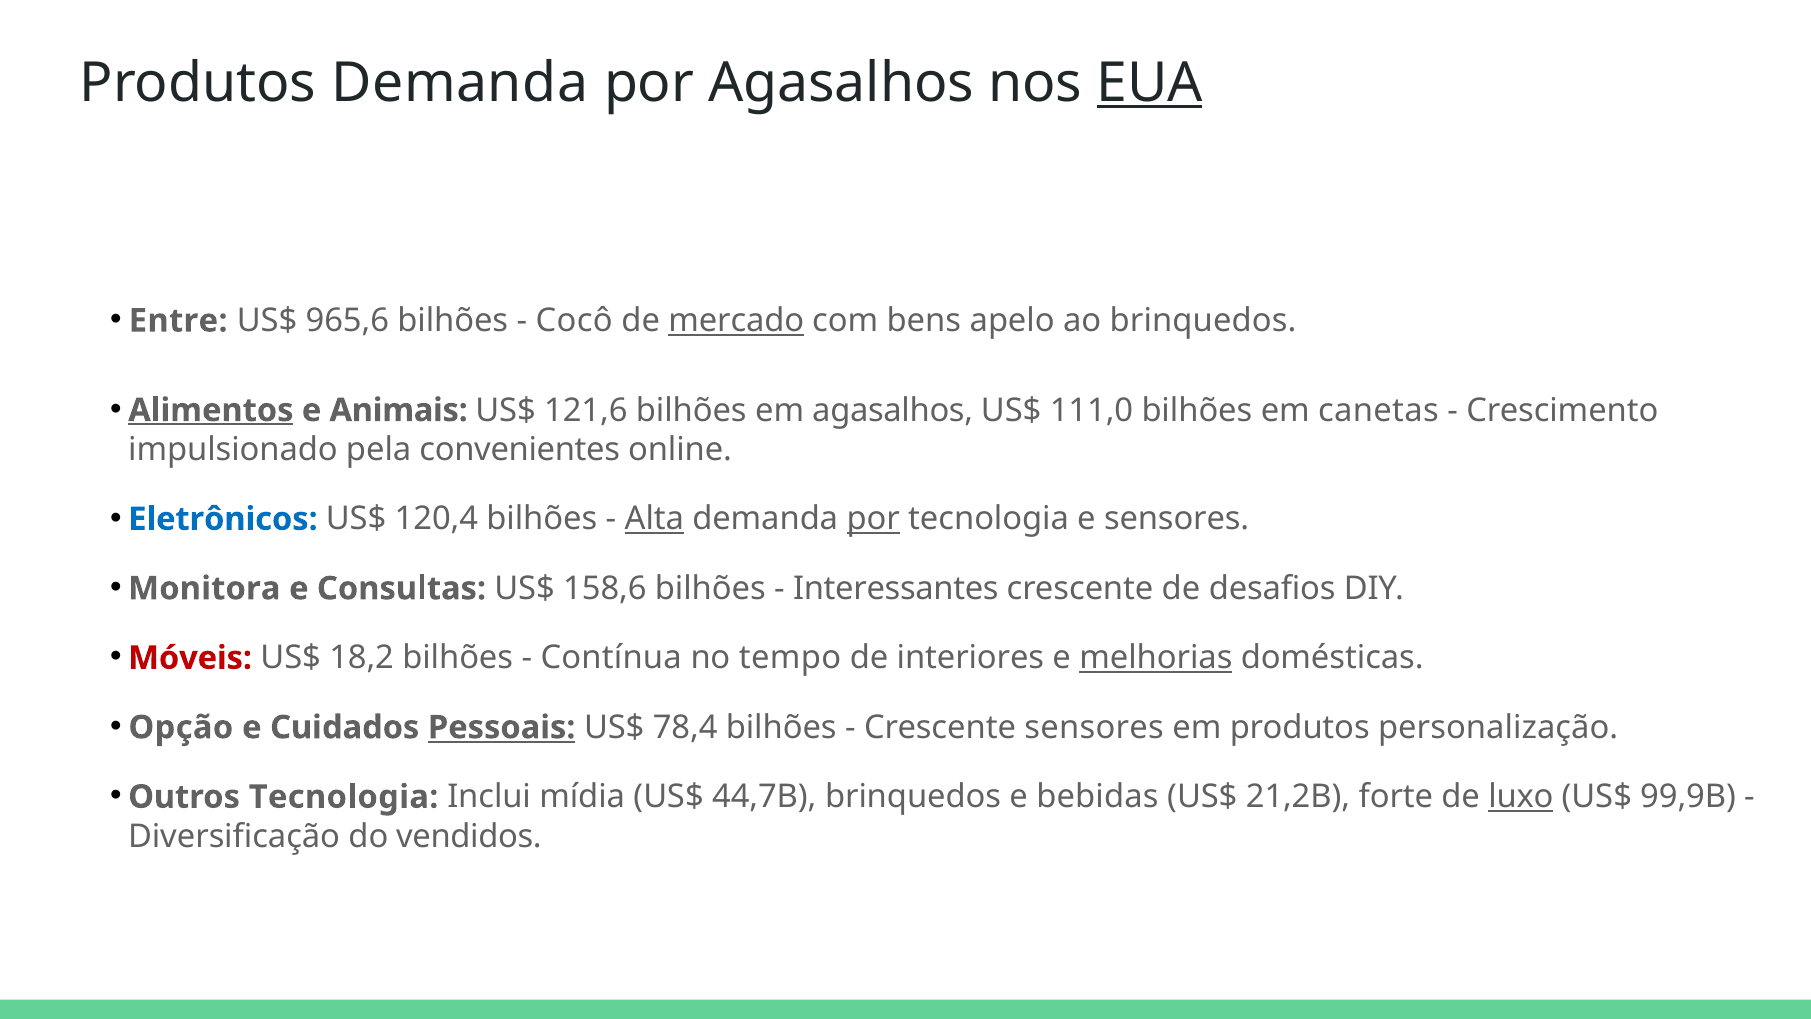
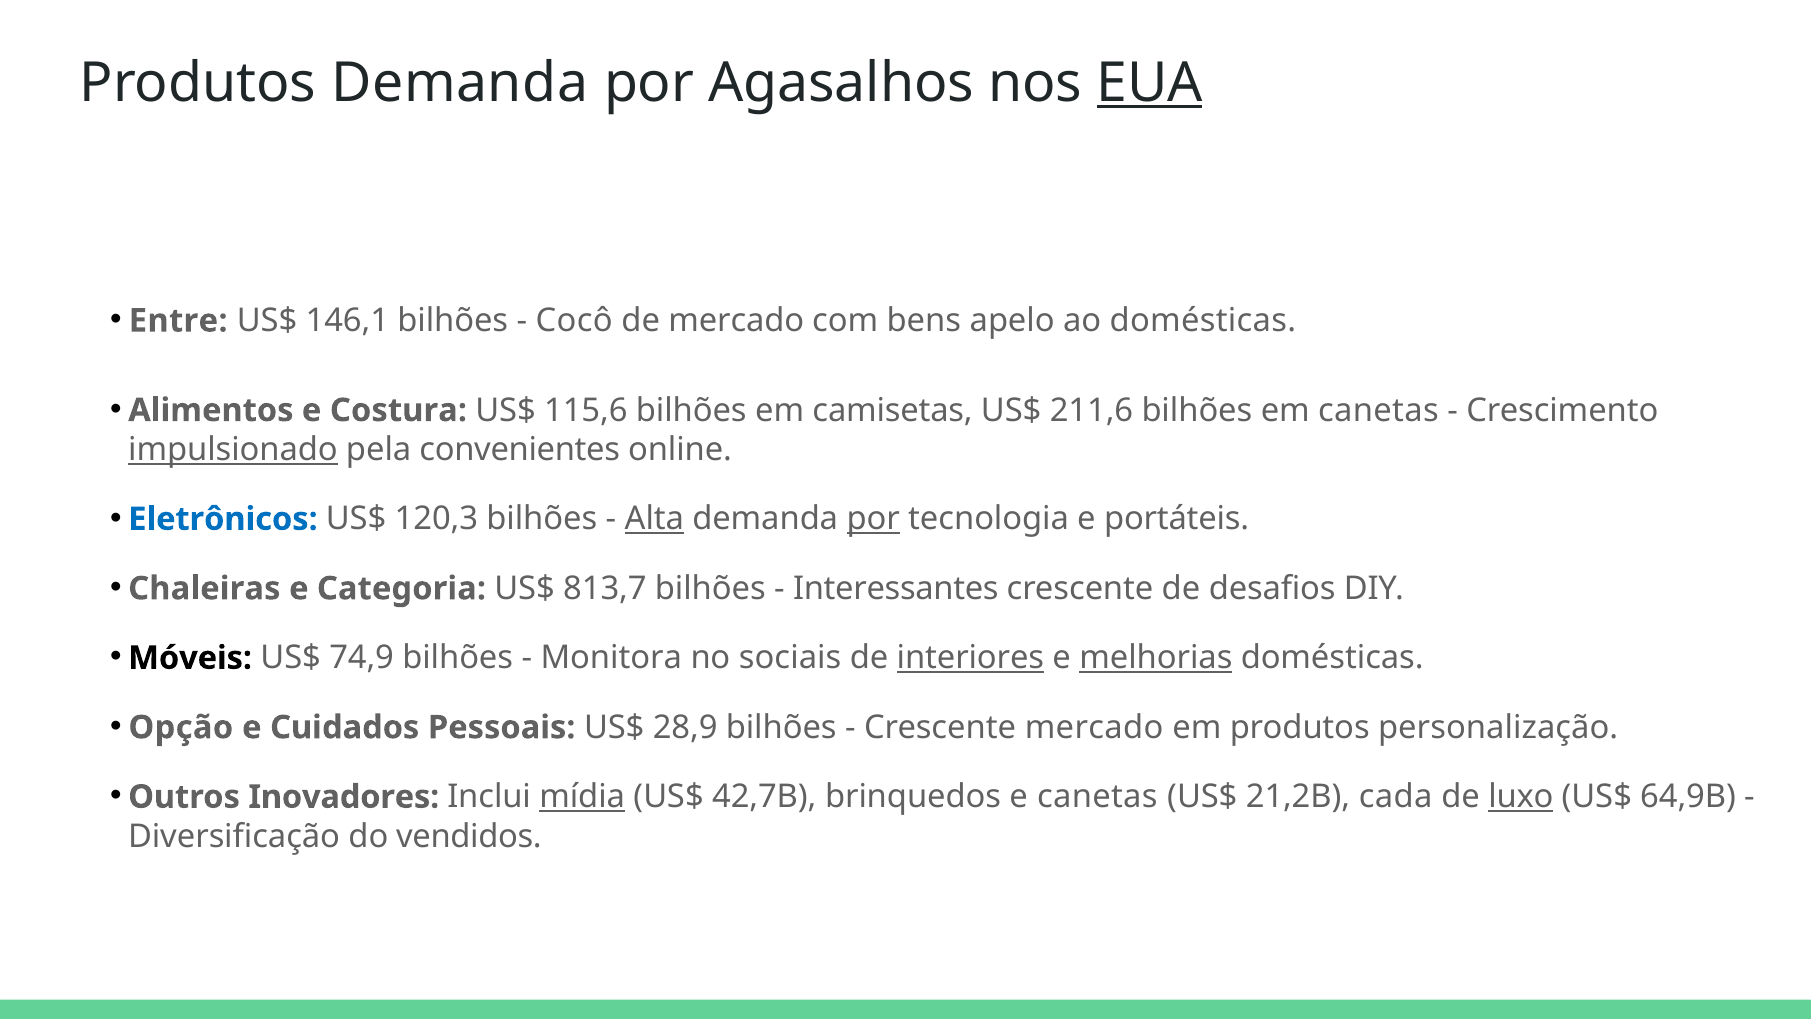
965,6: 965,6 -> 146,1
mercado at (736, 321) underline: present -> none
ao brinquedos: brinquedos -> domésticas
Alimentos underline: present -> none
Animais: Animais -> Costura
121,6: 121,6 -> 115,6
em agasalhos: agasalhos -> camisetas
111,0: 111,0 -> 211,6
impulsionado underline: none -> present
120,4: 120,4 -> 120,3
e sensores: sensores -> portáteis
Monitora: Monitora -> Chaleiras
Consultas: Consultas -> Categoria
158,6: 158,6 -> 813,7
Móveis colour: red -> black
18,2: 18,2 -> 74,9
Contínua: Contínua -> Monitora
tempo: tempo -> sociais
interiores underline: none -> present
Pessoais underline: present -> none
78,4: 78,4 -> 28,9
Crescente sensores: sensores -> mercado
Outros Tecnologia: Tecnologia -> Inovadores
mídia underline: none -> present
44,7B: 44,7B -> 42,7B
e bebidas: bebidas -> canetas
forte: forte -> cada
99,9B: 99,9B -> 64,9B
